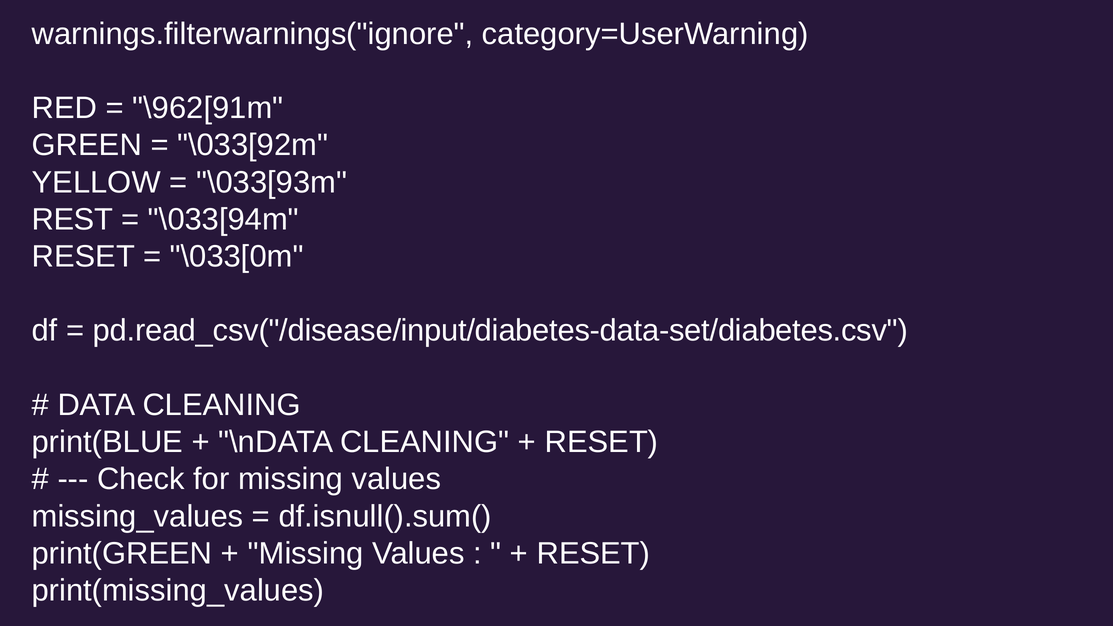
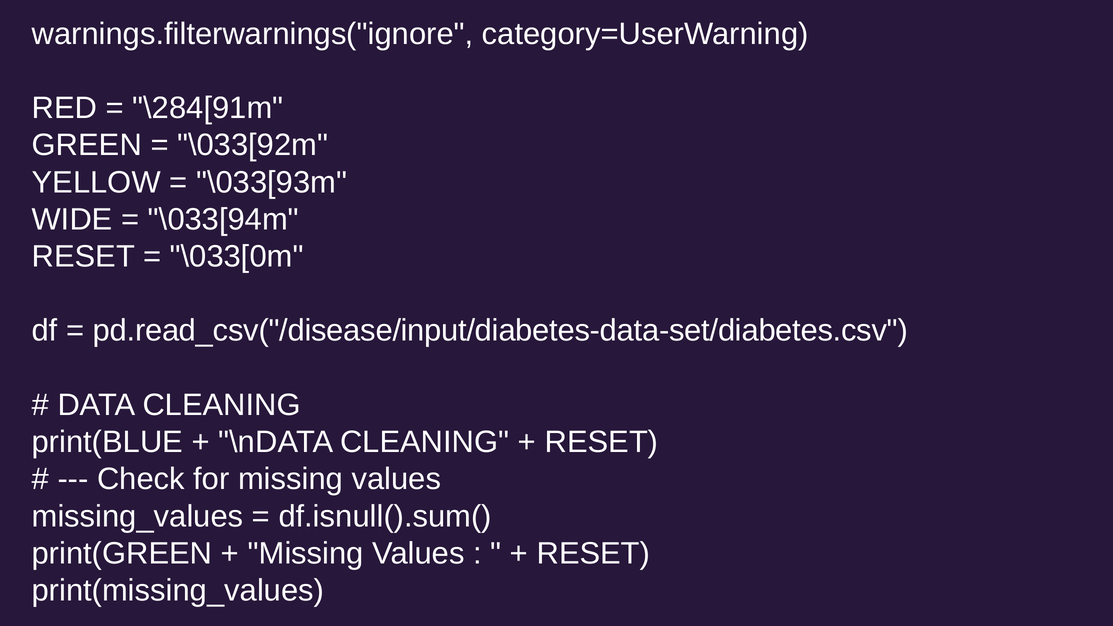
\962[91m: \962[91m -> \284[91m
REST: REST -> WIDE
